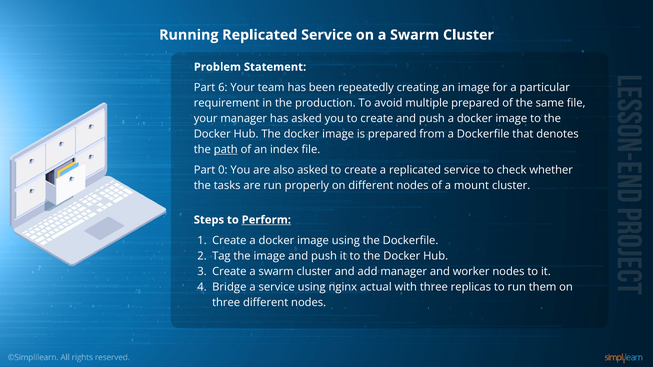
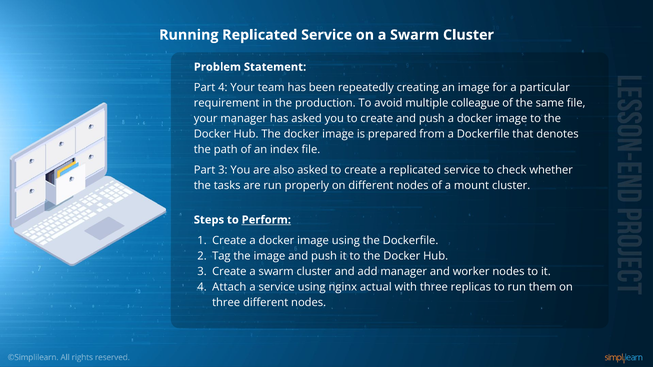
Part 6: 6 -> 4
multiple prepared: prepared -> colleague
path underline: present -> none
Part 0: 0 -> 3
Bridge: Bridge -> Attach
